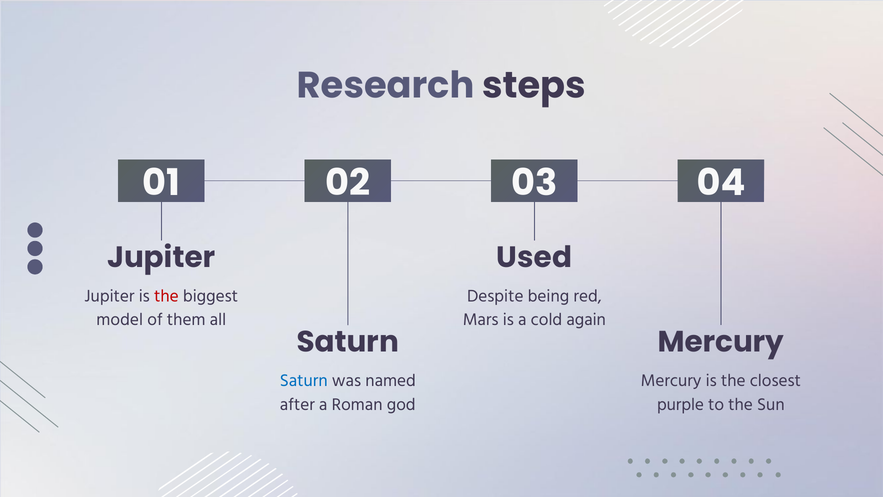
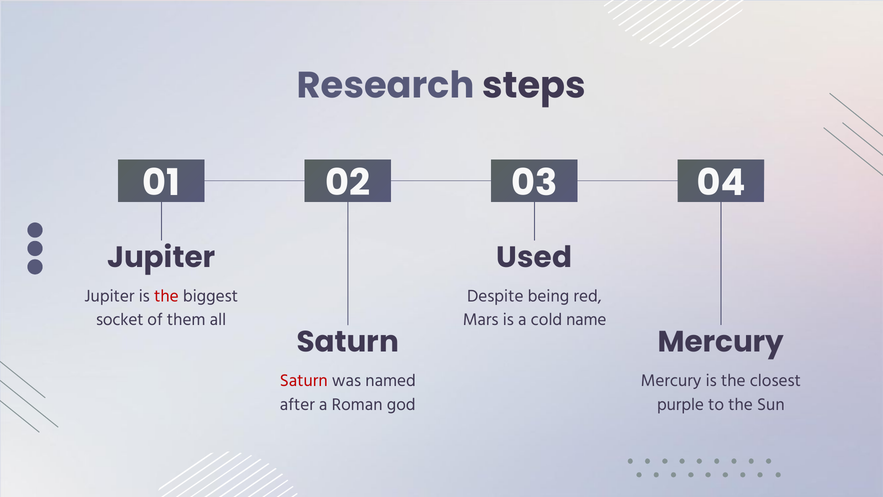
model: model -> socket
again: again -> name
Saturn at (304, 380) colour: blue -> red
